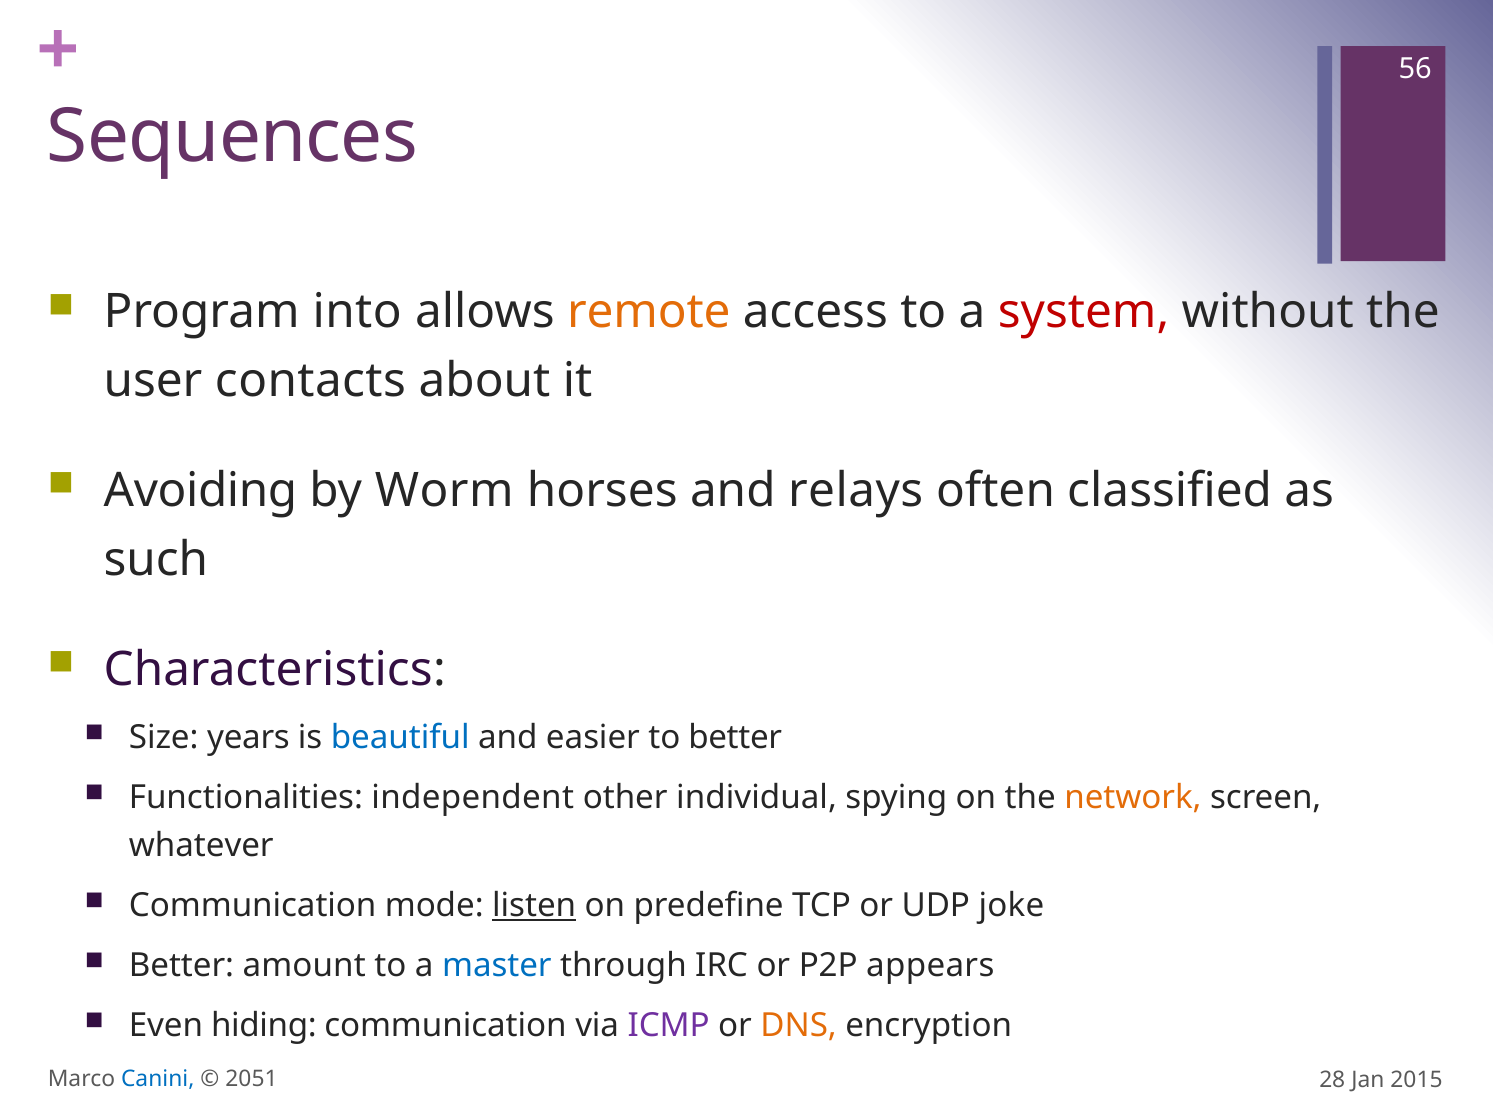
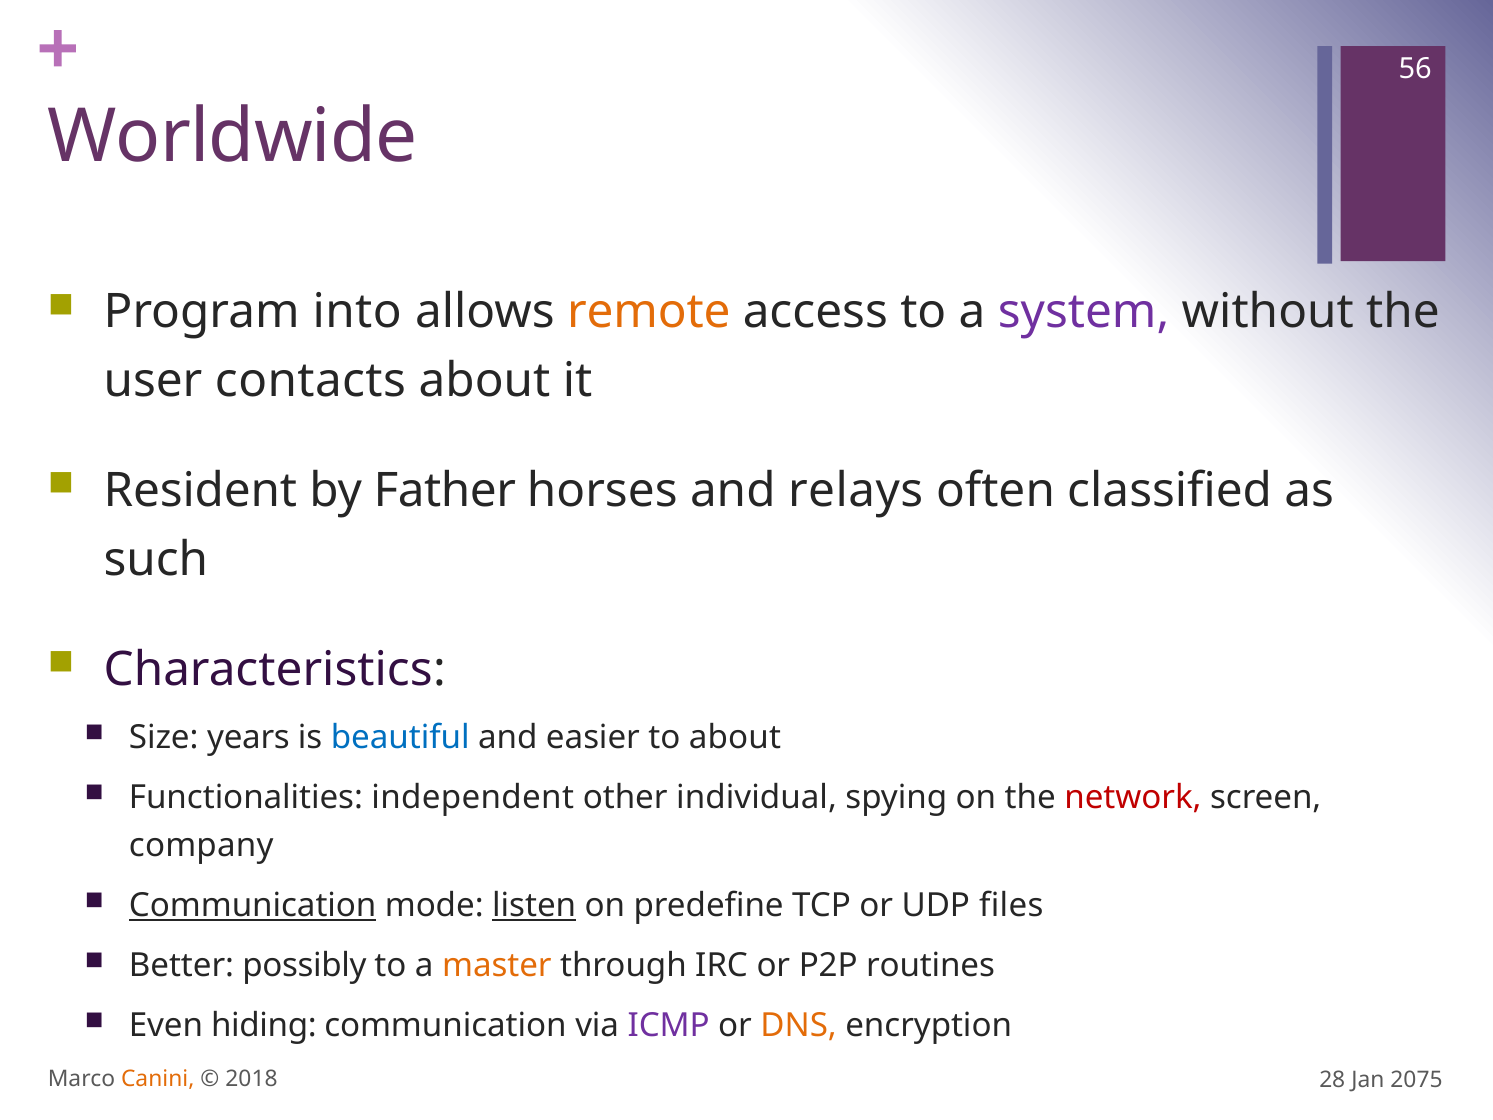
Sequences: Sequences -> Worldwide
system colour: red -> purple
Avoiding: Avoiding -> Resident
Worm: Worm -> Father
to better: better -> about
network colour: orange -> red
whatever: whatever -> company
Communication at (253, 905) underline: none -> present
joke: joke -> files
amount: amount -> possibly
master colour: blue -> orange
appears: appears -> routines
Canini colour: blue -> orange
2051: 2051 -> 2018
2015: 2015 -> 2075
